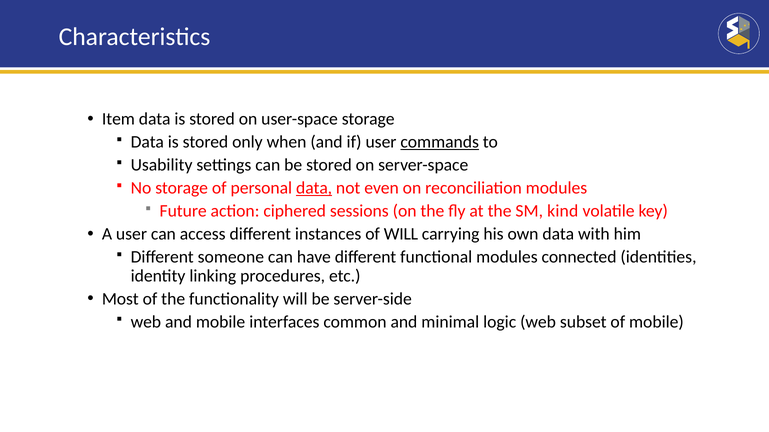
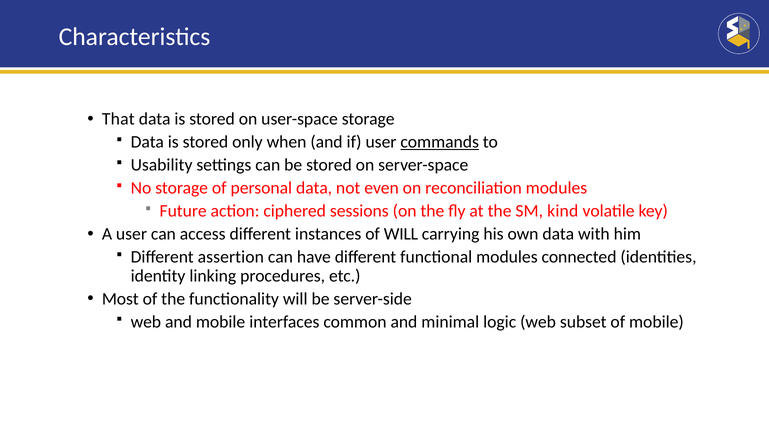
Item: Item -> That
data at (314, 188) underline: present -> none
someone: someone -> assertion
